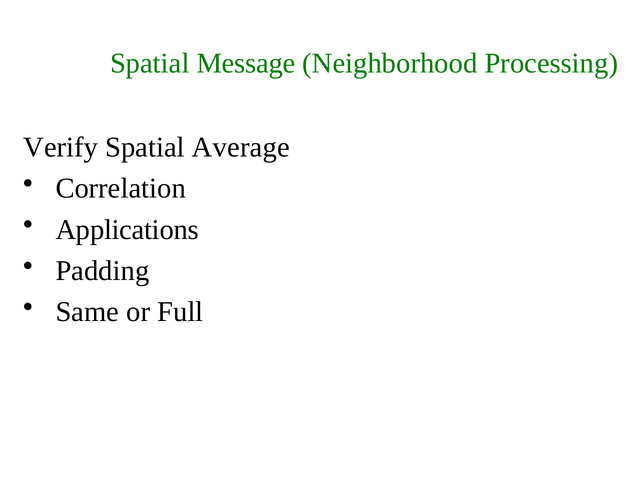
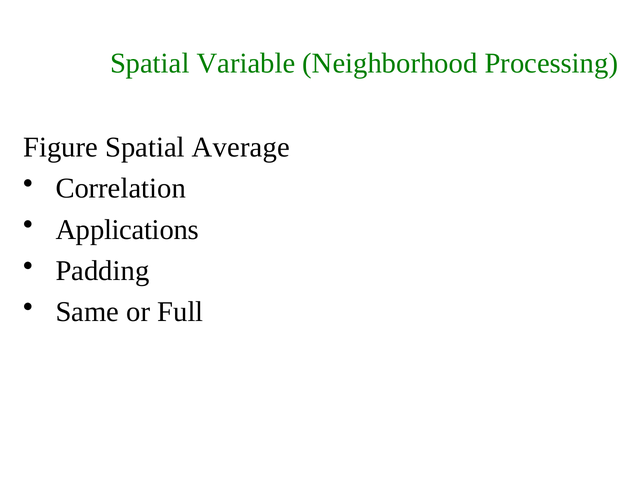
Message: Message -> Variable
Verify: Verify -> Figure
